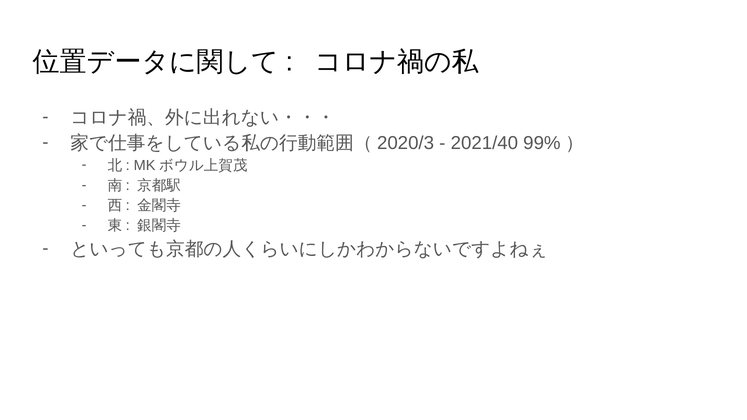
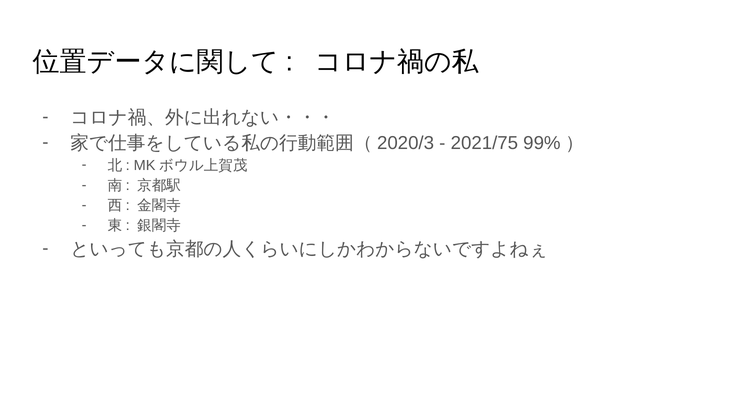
2021/40: 2021/40 -> 2021/75
